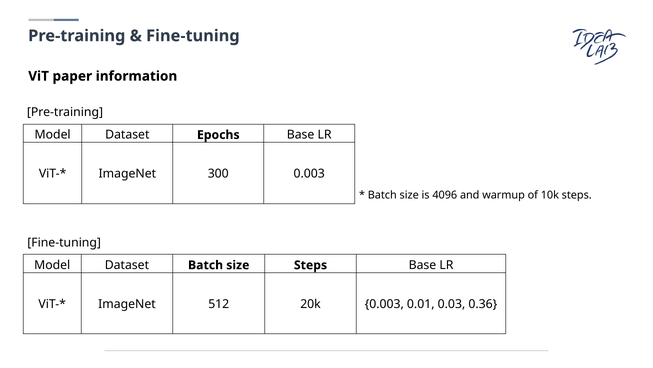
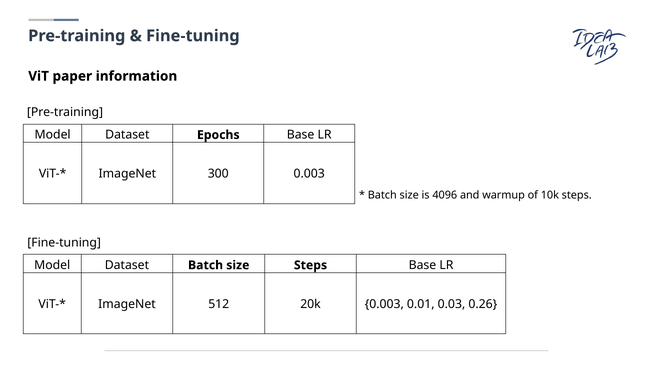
0.36: 0.36 -> 0.26
